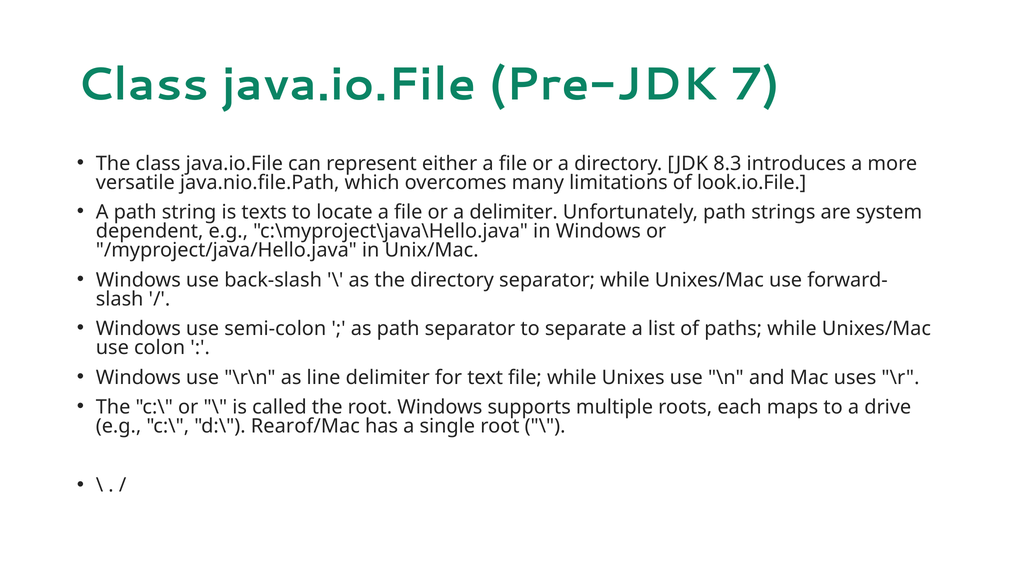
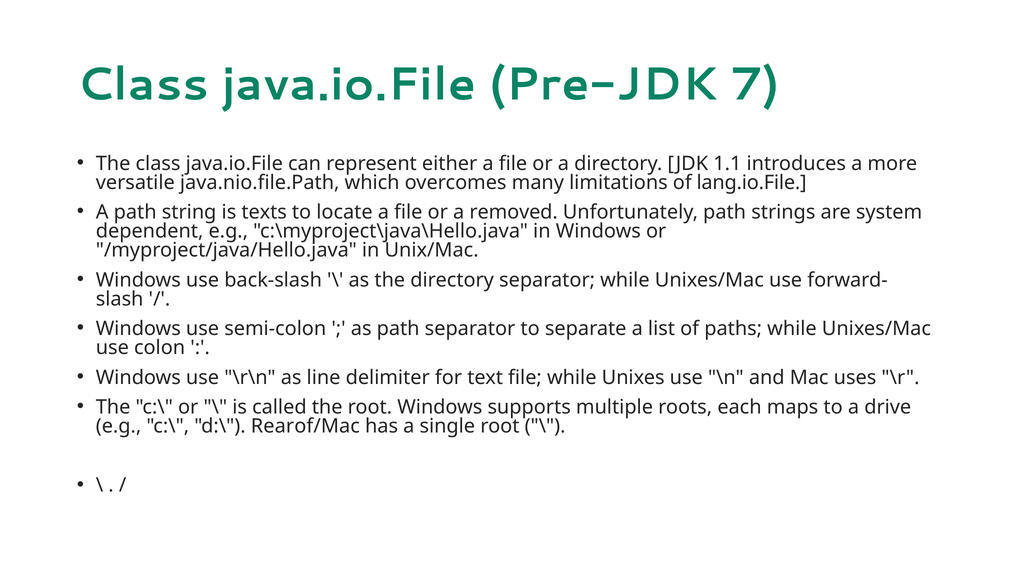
8.3: 8.3 -> 1.1
look.io.File: look.io.File -> lang.io.File
a delimiter: delimiter -> removed
